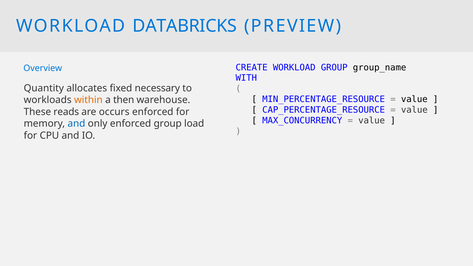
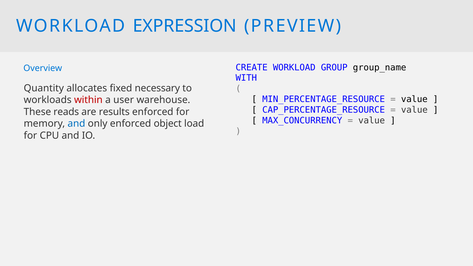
DATABRICKS: DATABRICKS -> EXPRESSION
within colour: orange -> red
then: then -> user
occurs: occurs -> results
enforced group: group -> object
